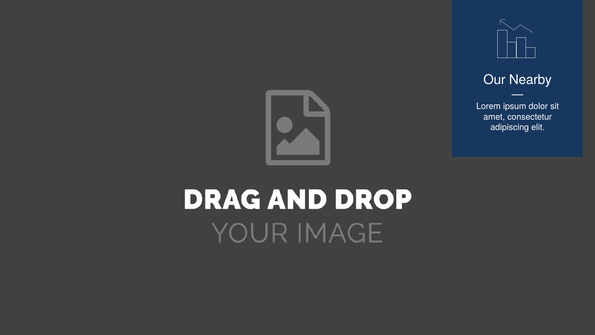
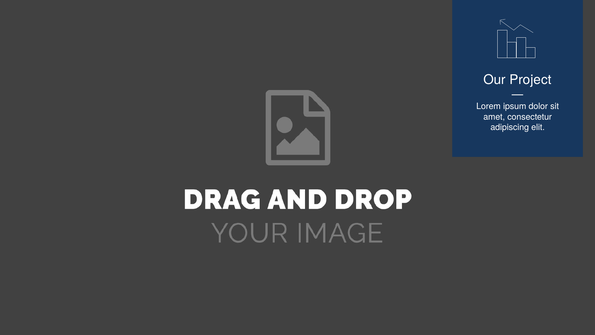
Nearby: Nearby -> Project
